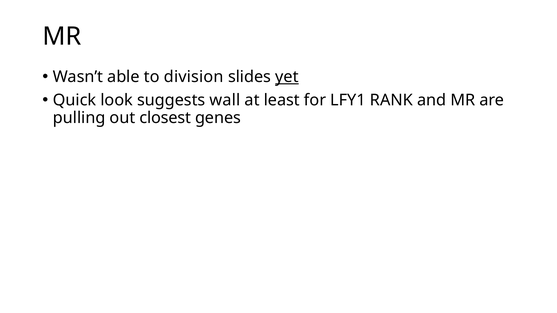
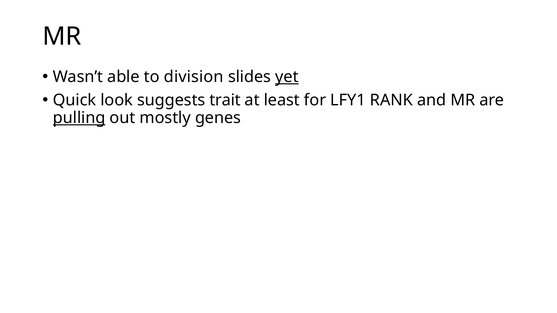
wall: wall -> trait
pulling underline: none -> present
closest: closest -> mostly
